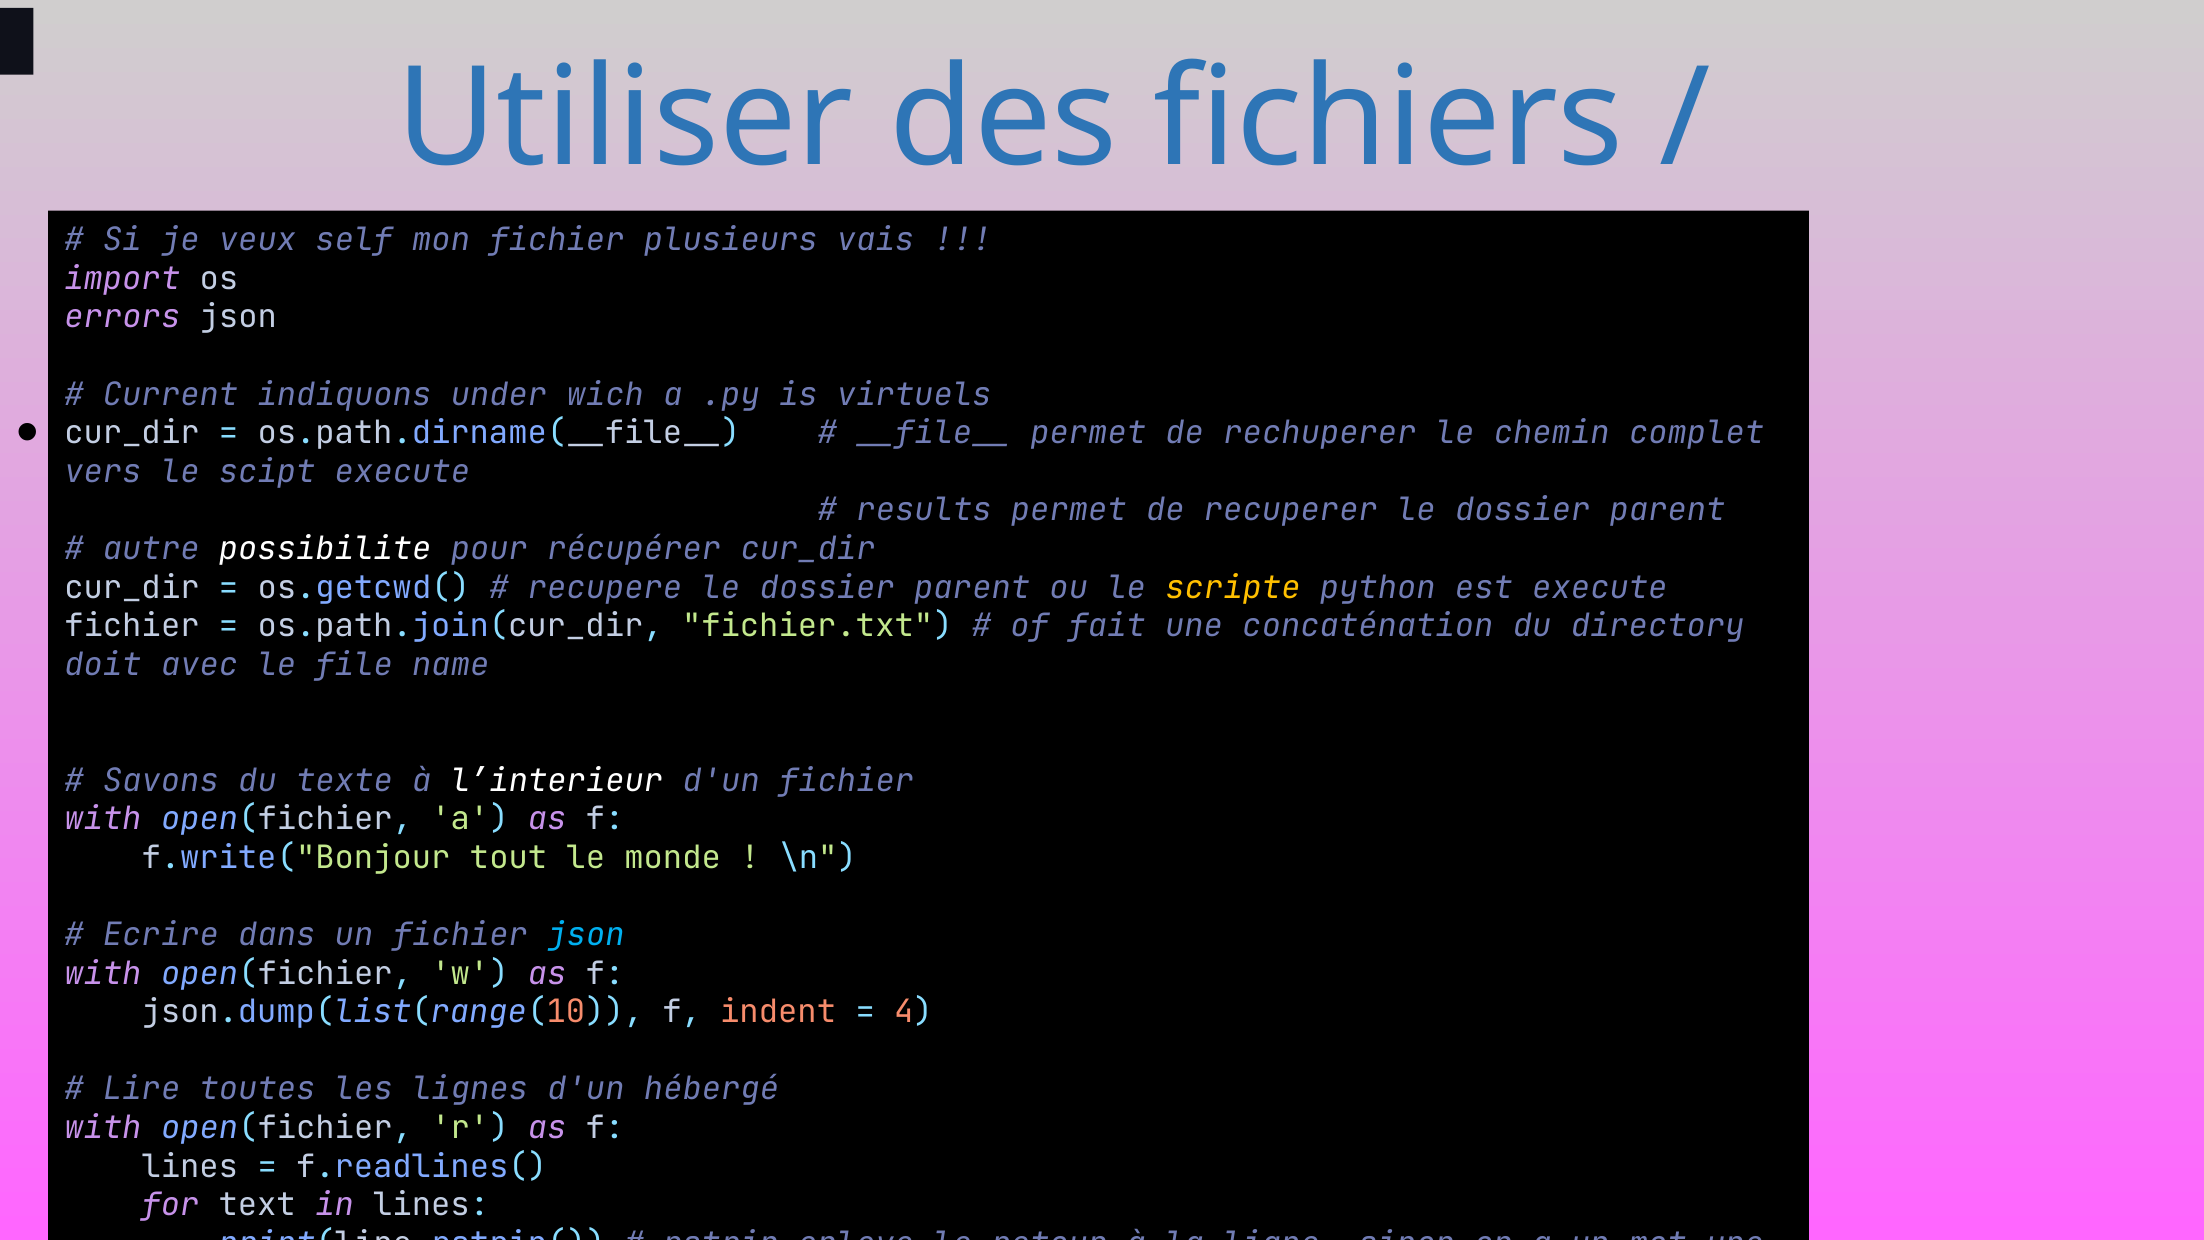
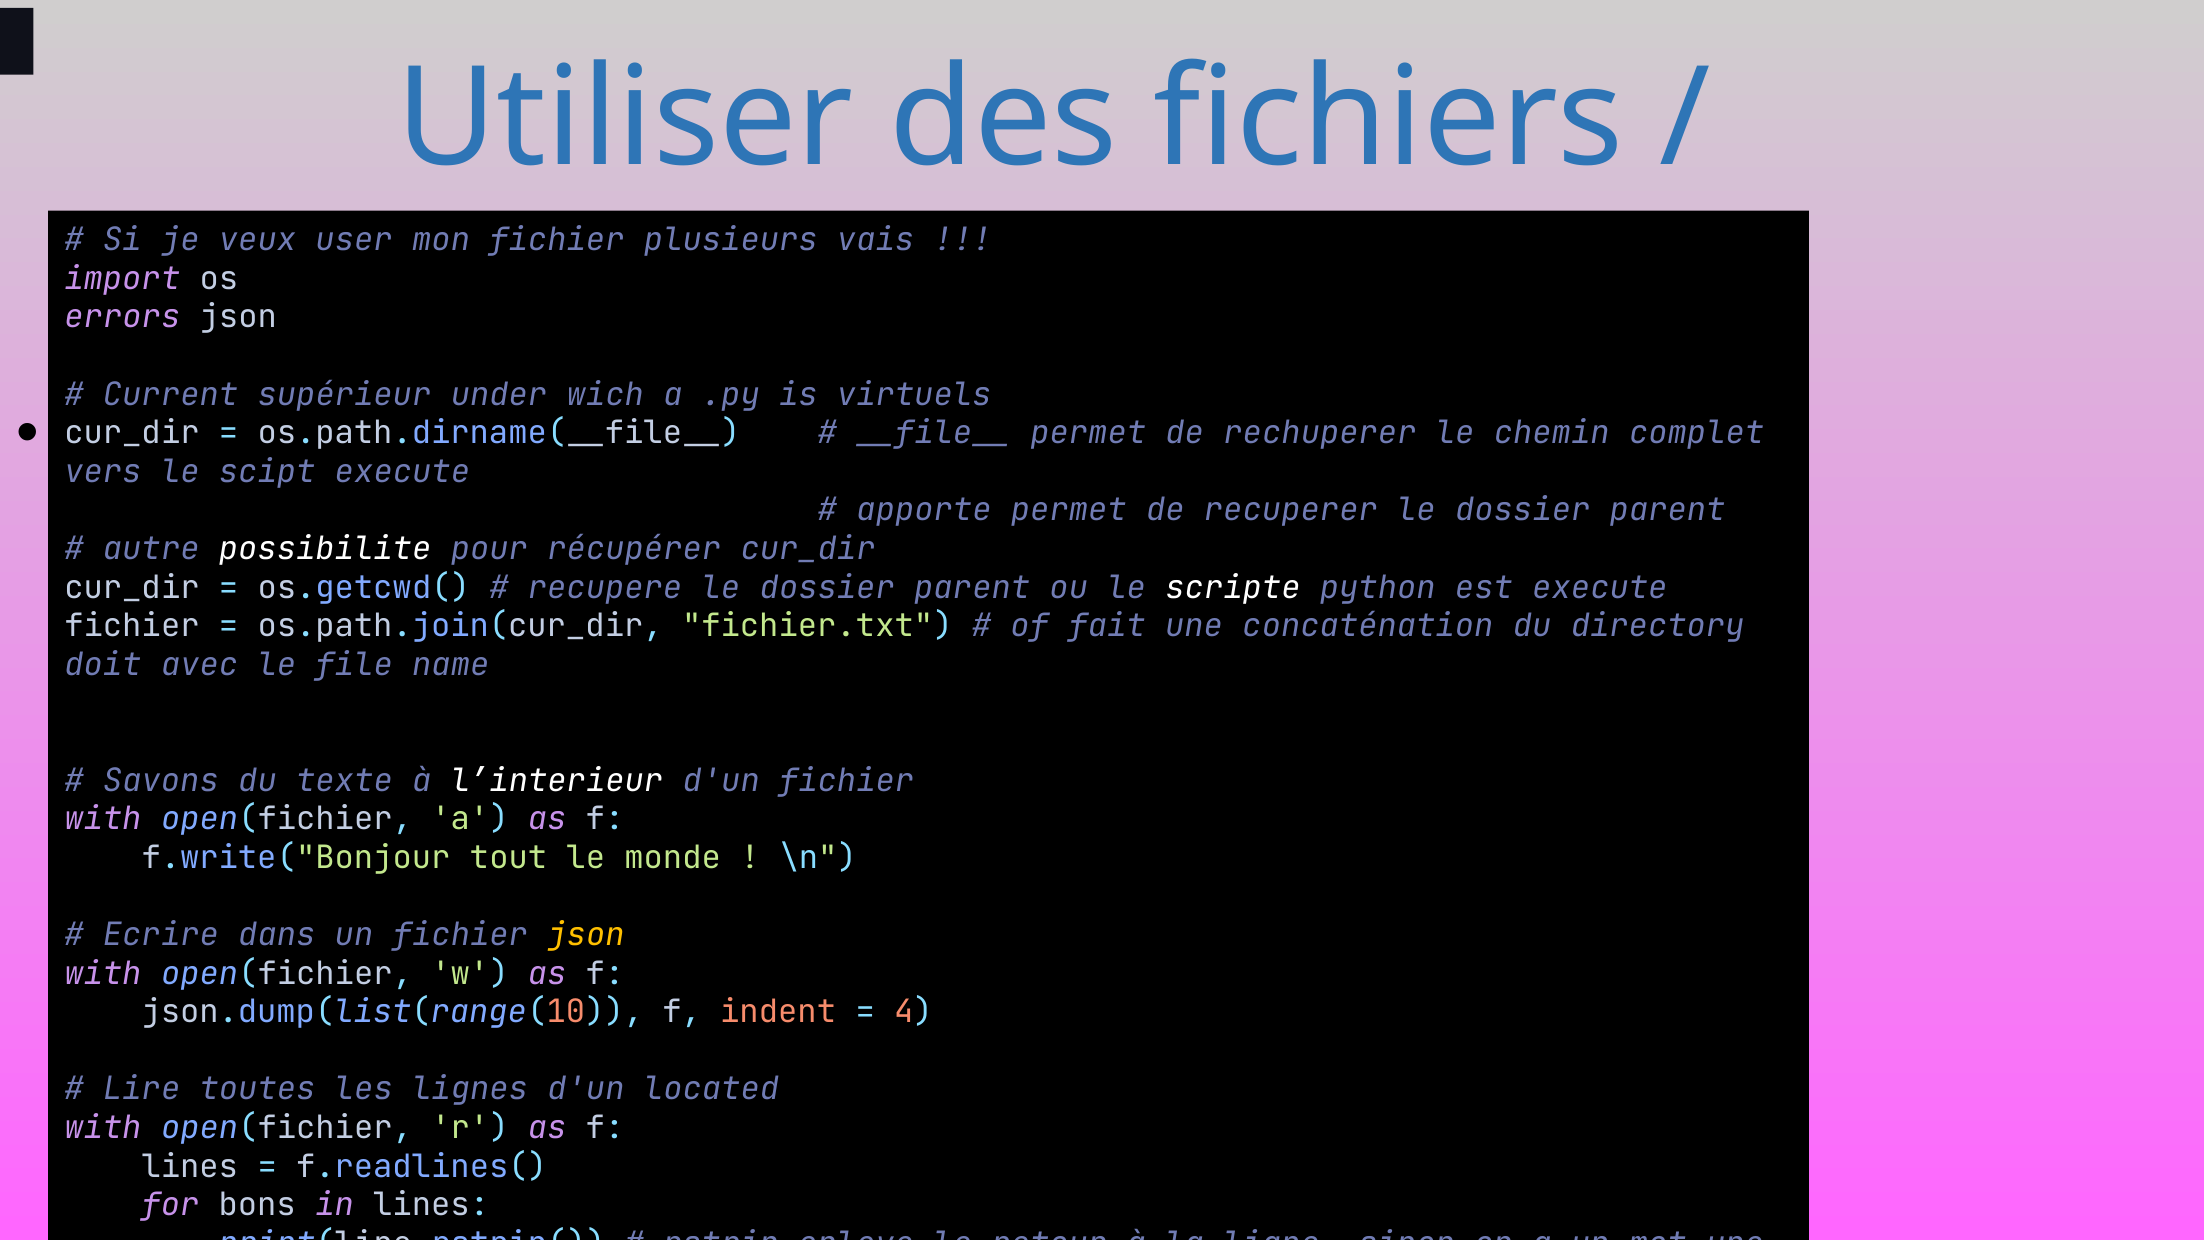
self: self -> user
indiquons: indiquons -> supérieur
results: results -> apporte
scripte colour: yellow -> white
json at (586, 935) colour: light blue -> yellow
hébergé: hébergé -> located
text: text -> bons
